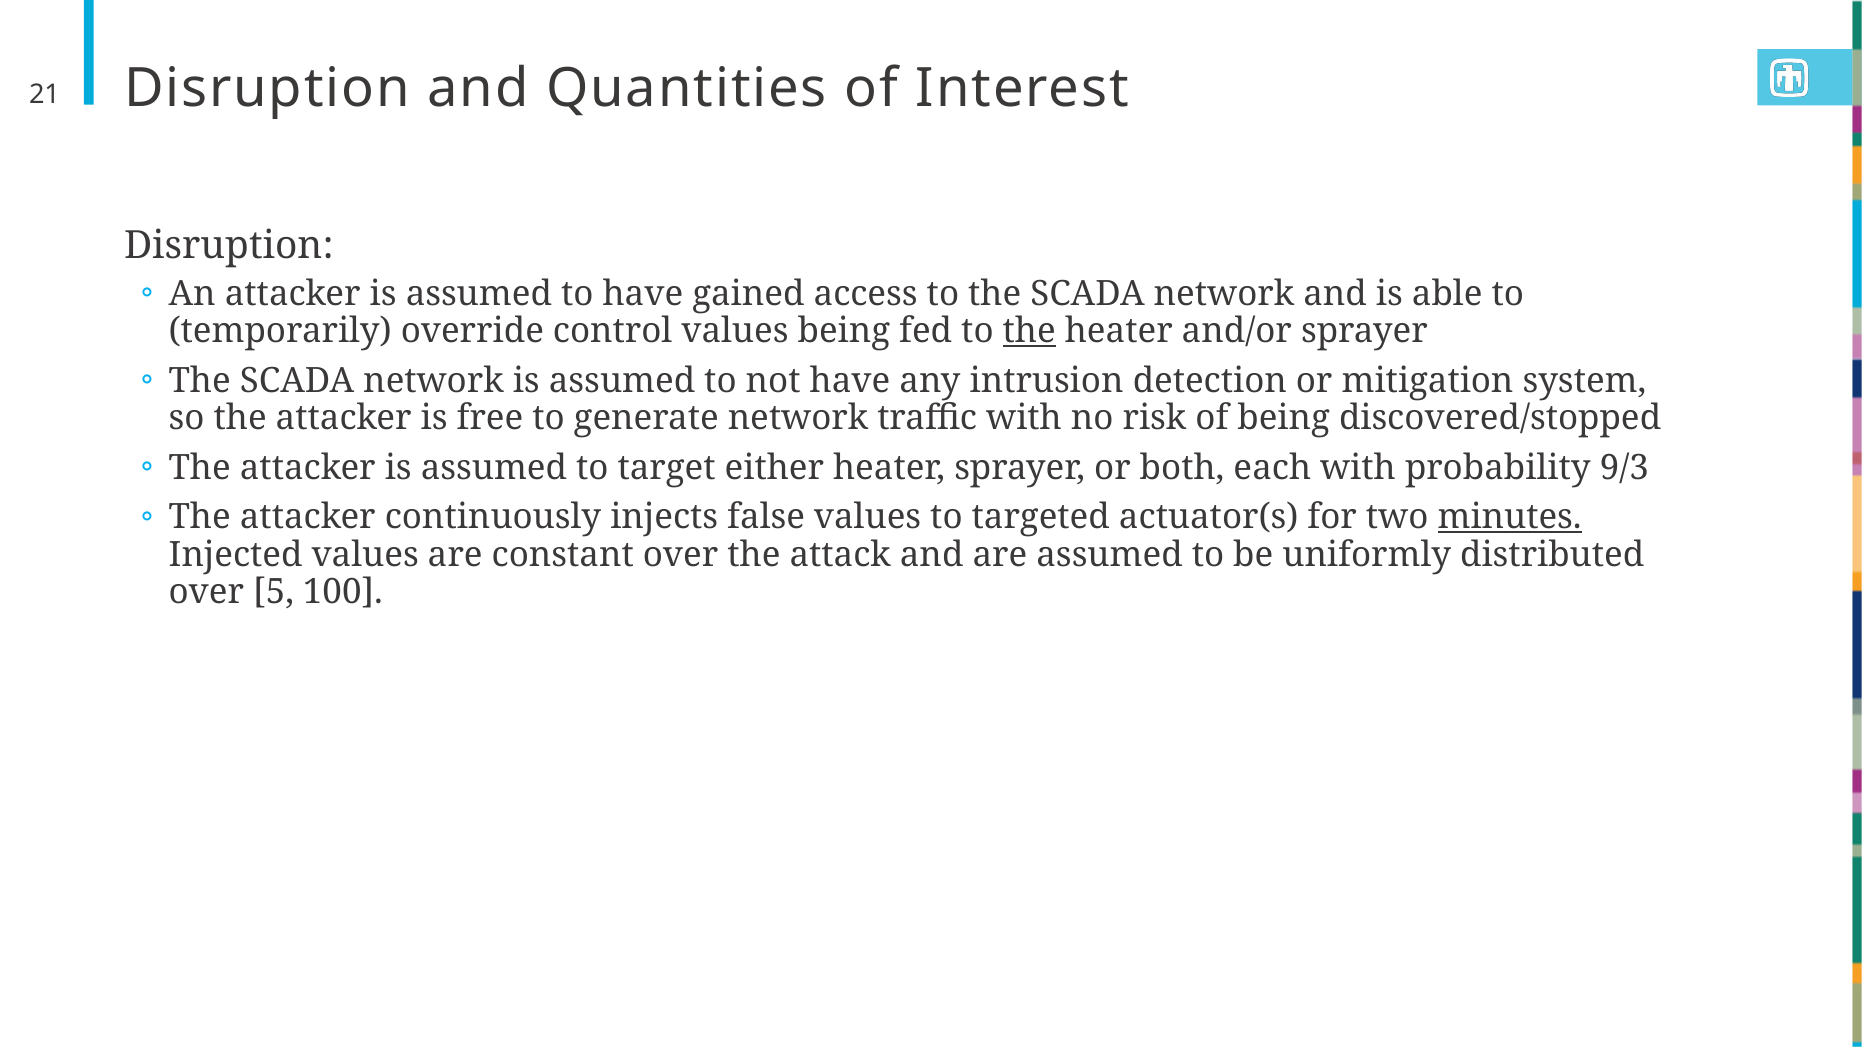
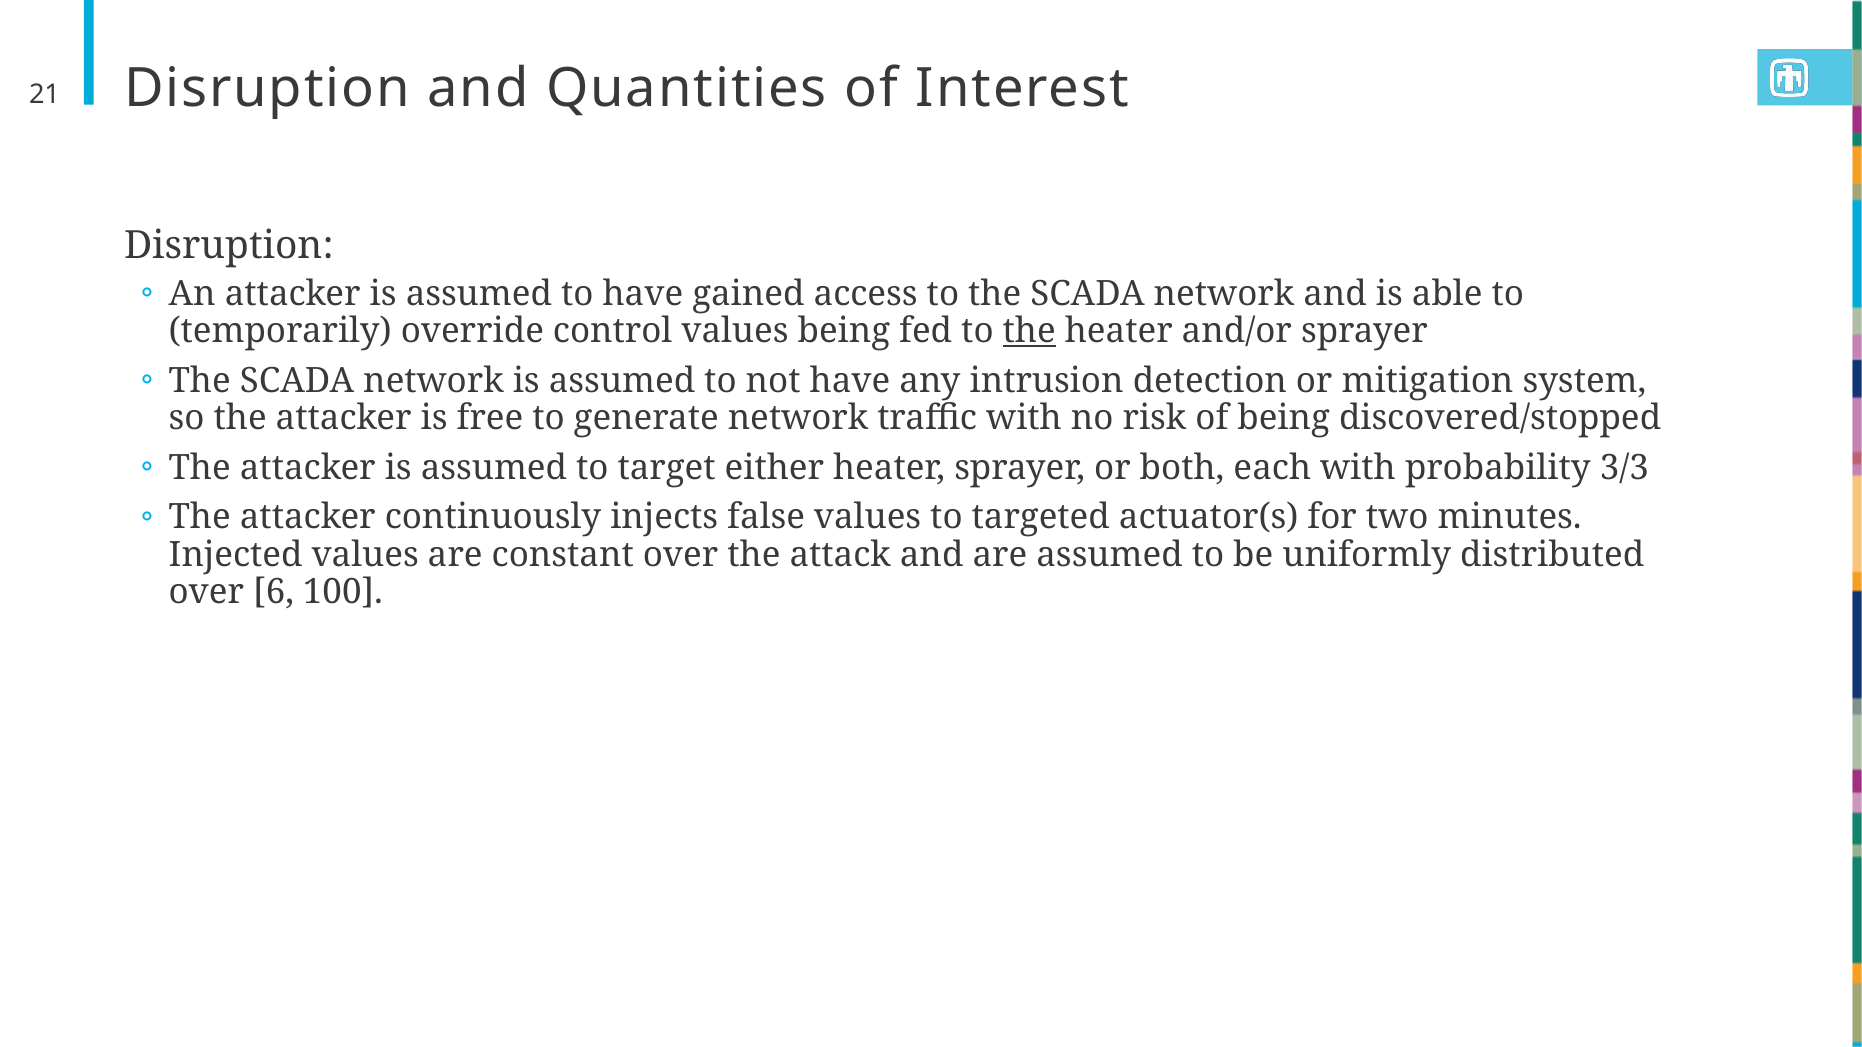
9/3: 9/3 -> 3/3
minutes underline: present -> none
5: 5 -> 6
